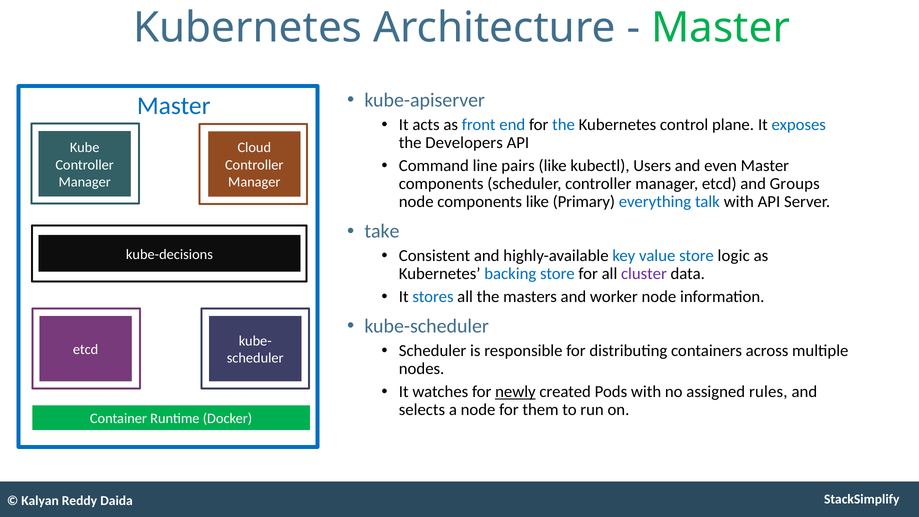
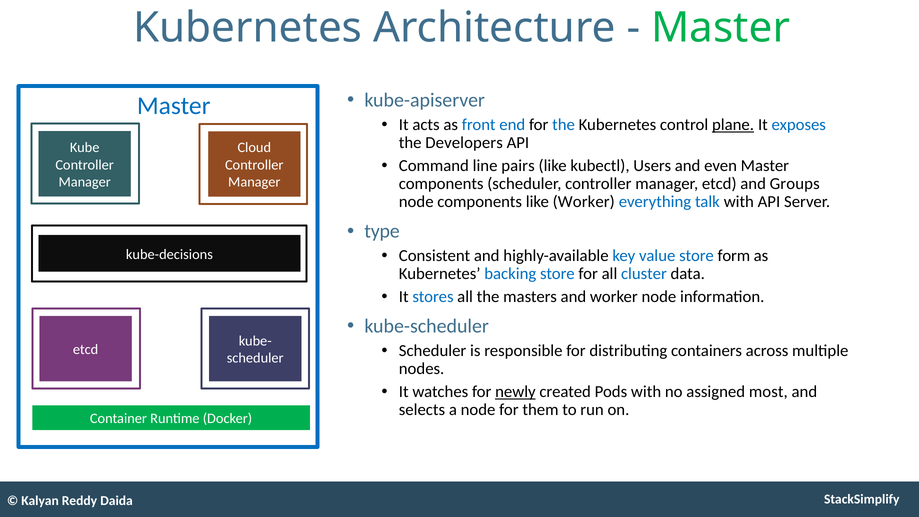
plane underline: none -> present
like Primary: Primary -> Worker
take: take -> type
logic: logic -> form
cluster colour: purple -> blue
rules: rules -> most
